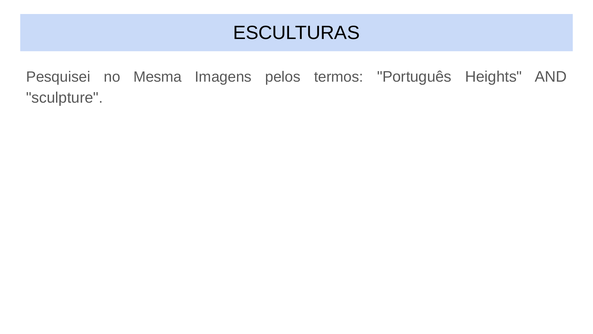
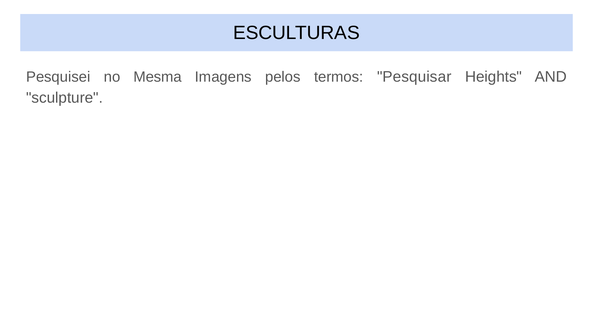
Português: Português -> Pesquisar
